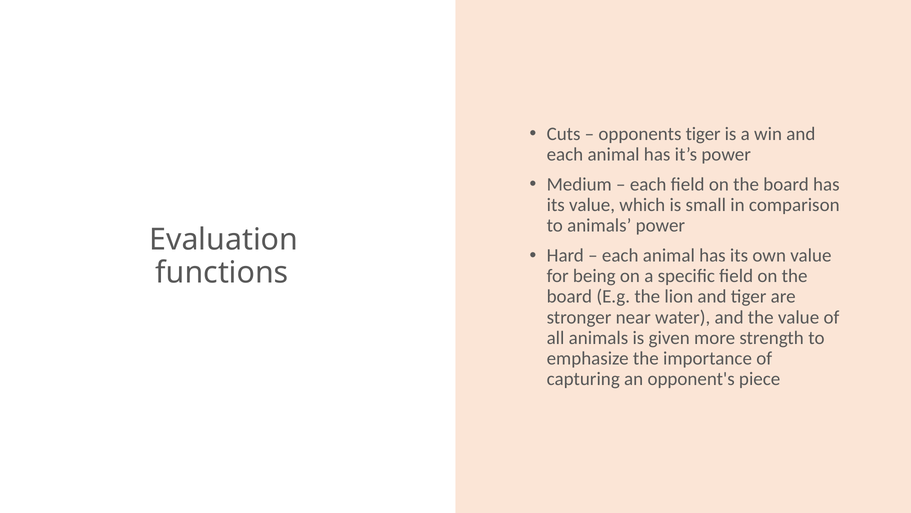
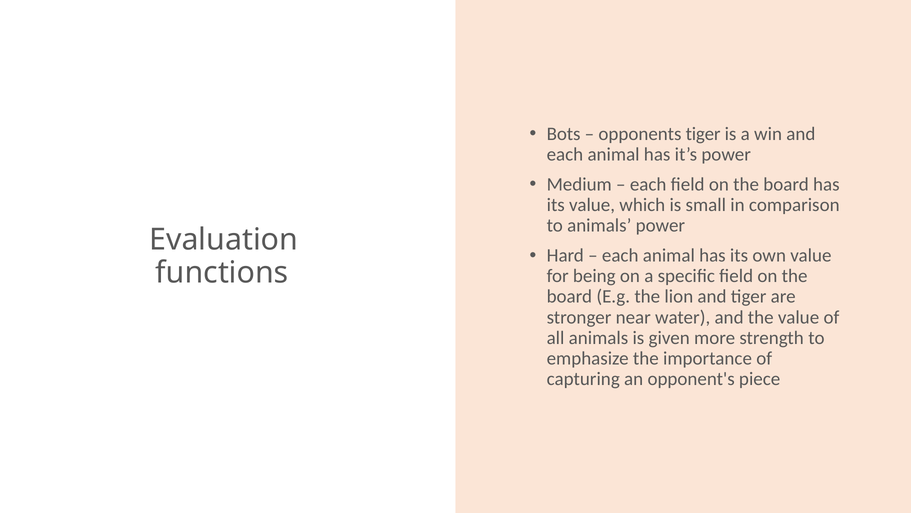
Cuts: Cuts -> Bots
